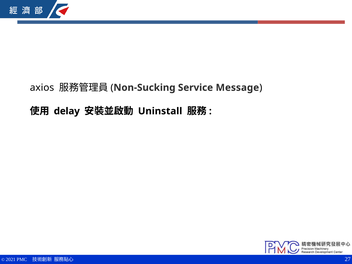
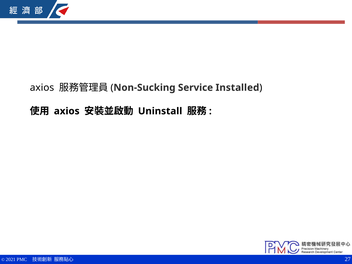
Message: Message -> Installed
delay at (67, 111): delay -> axios
